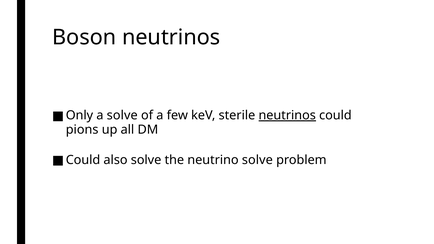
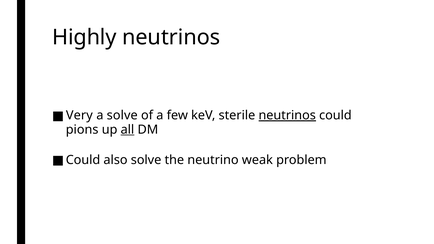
Boson: Boson -> Highly
Only: Only -> Very
all underline: none -> present
neutrino solve: solve -> weak
